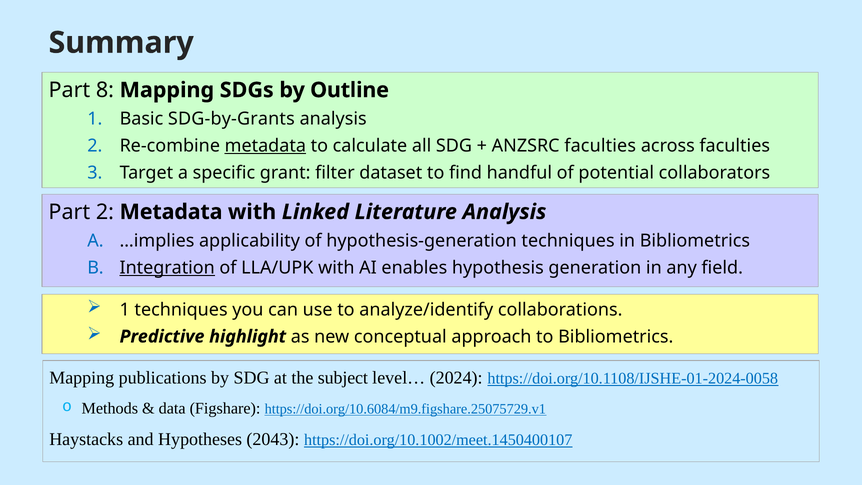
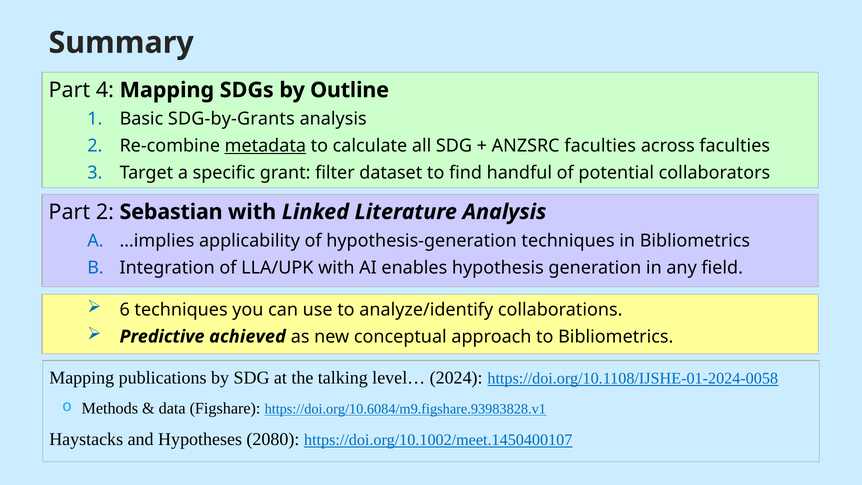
8: 8 -> 4
2 Metadata: Metadata -> Sebastian
Integration underline: present -> none
1 at (125, 310): 1 -> 6
highlight: highlight -> achieved
subject: subject -> talking
https://doi.org/10.6084/m9.figshare.25075729.v1: https://doi.org/10.6084/m9.figshare.25075729.v1 -> https://doi.org/10.6084/m9.figshare.93983828.v1
2043: 2043 -> 2080
